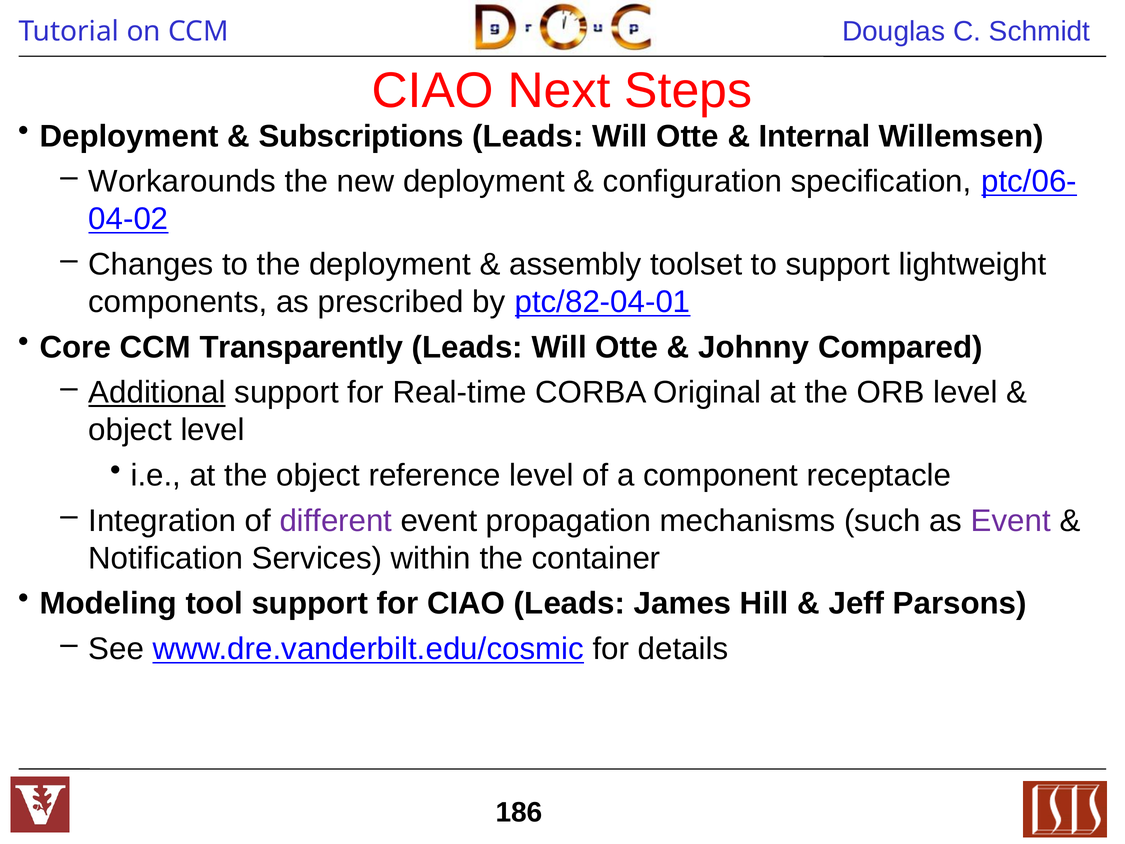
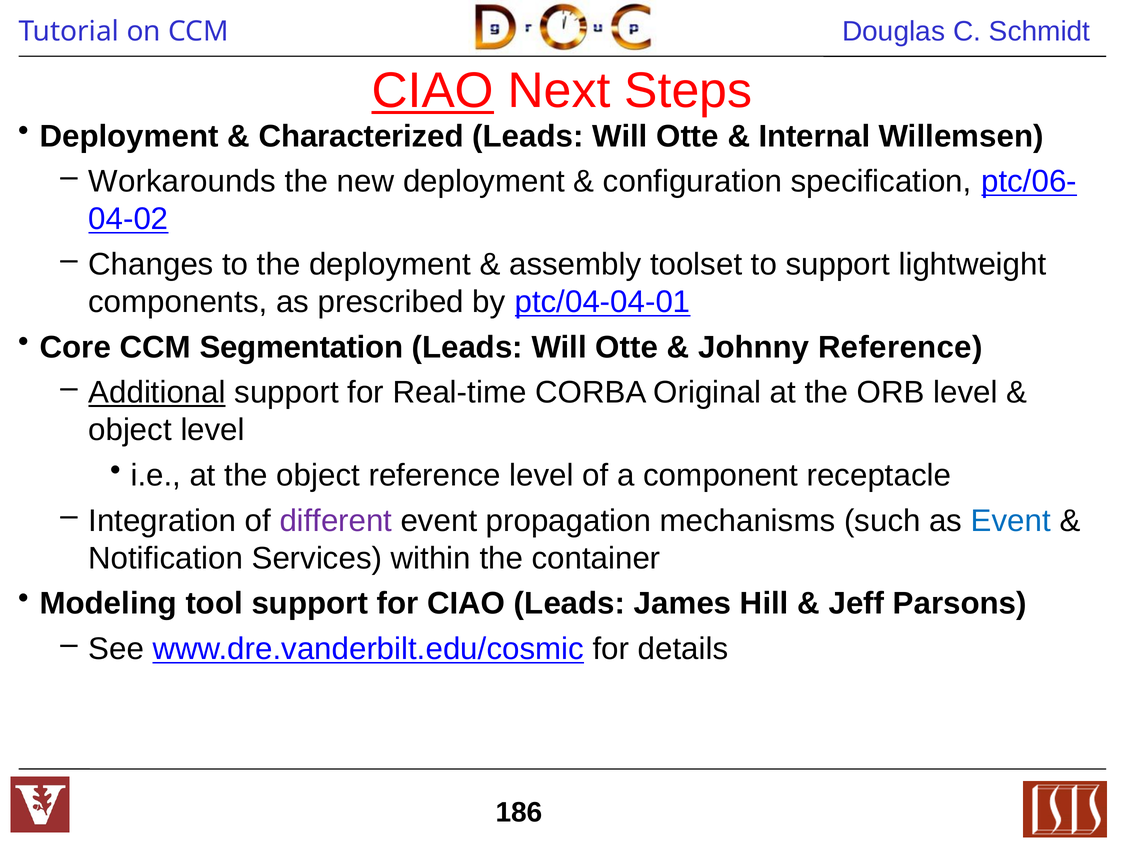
CIAO at (433, 91) underline: none -> present
Subscriptions: Subscriptions -> Characterized
ptc/82-04-01: ptc/82-04-01 -> ptc/04-04-01
Transparently: Transparently -> Segmentation
Johnny Compared: Compared -> Reference
Event at (1011, 521) colour: purple -> blue
